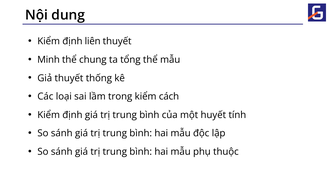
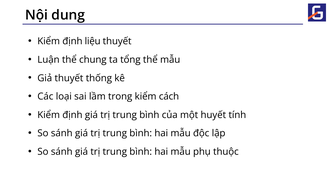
liên: liên -> liệu
Minh: Minh -> Luận
